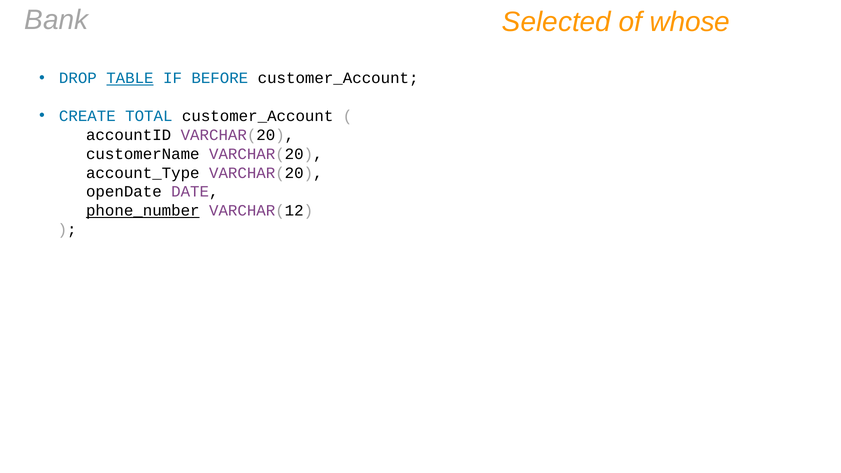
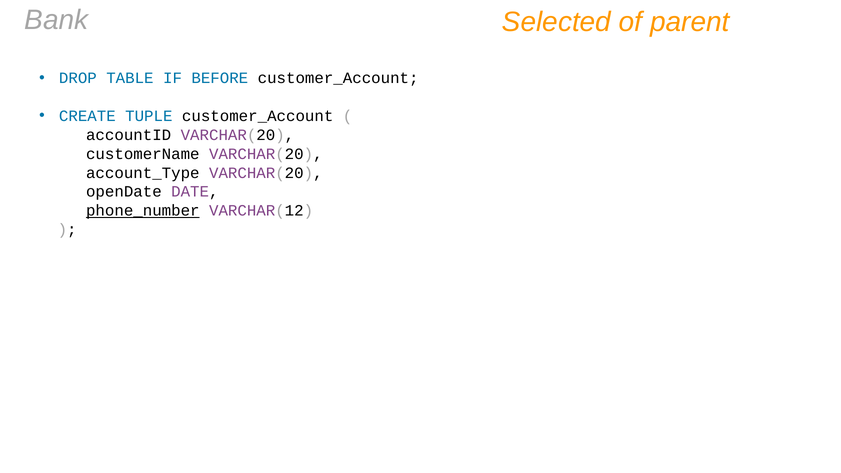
whose: whose -> parent
TABLE underline: present -> none
TOTAL: TOTAL -> TUPLE
